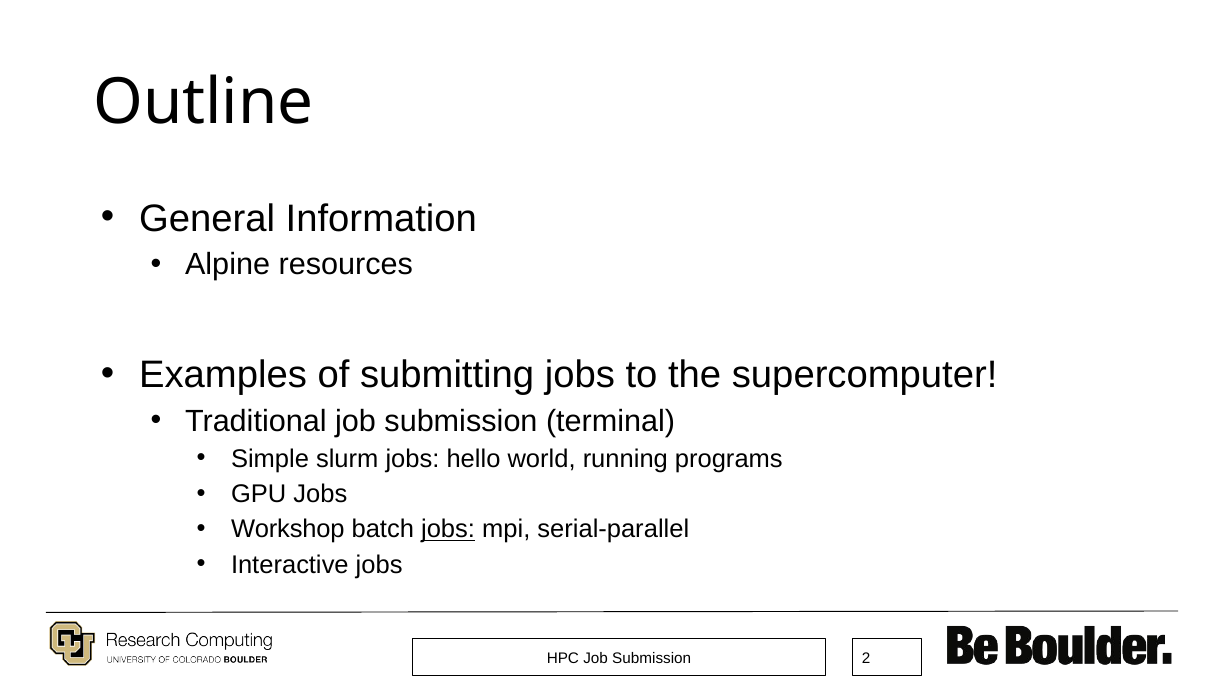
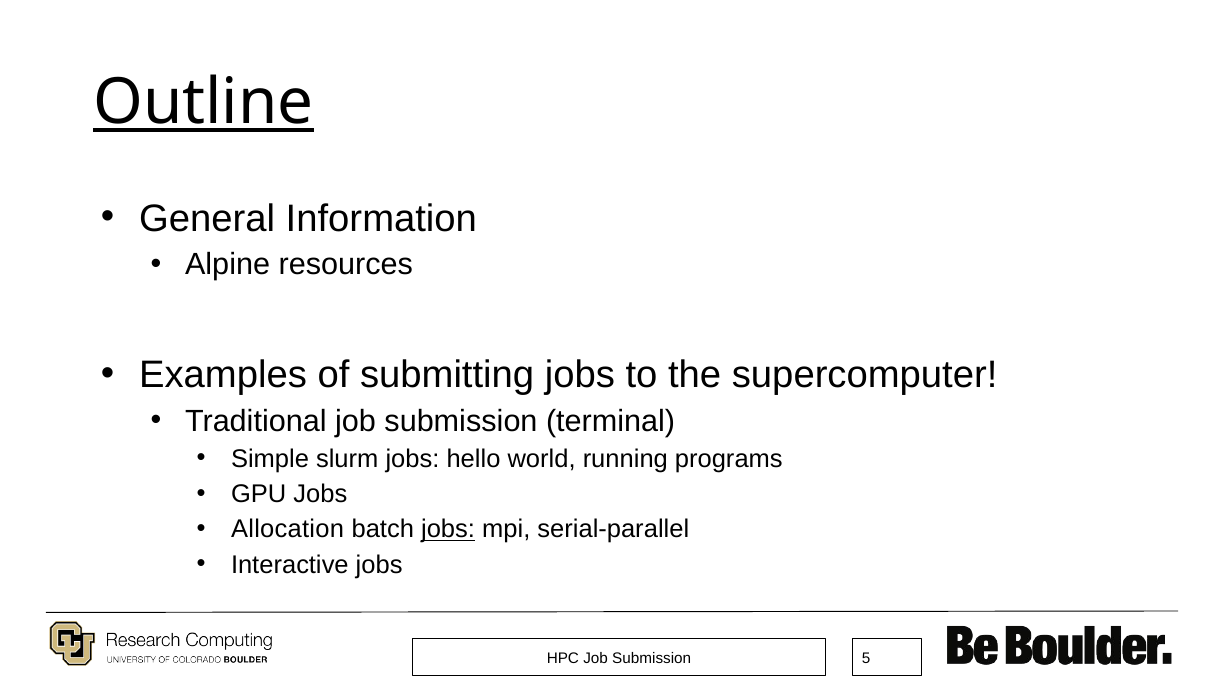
Outline underline: none -> present
Workshop: Workshop -> Allocation
2: 2 -> 5
